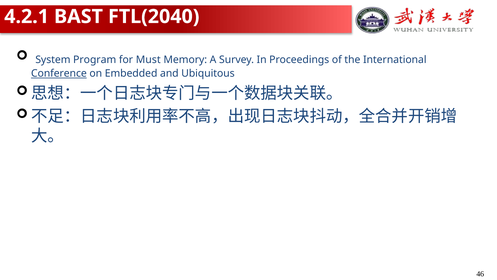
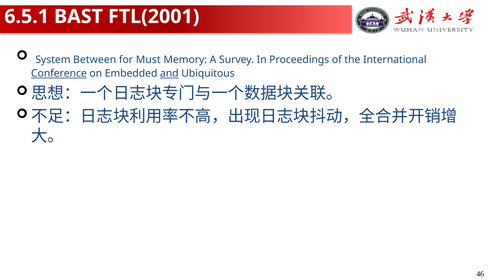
4.2.1: 4.2.1 -> 6.5.1
FTL(2040: FTL(2040 -> FTL(2001
Program: Program -> Between
and underline: none -> present
